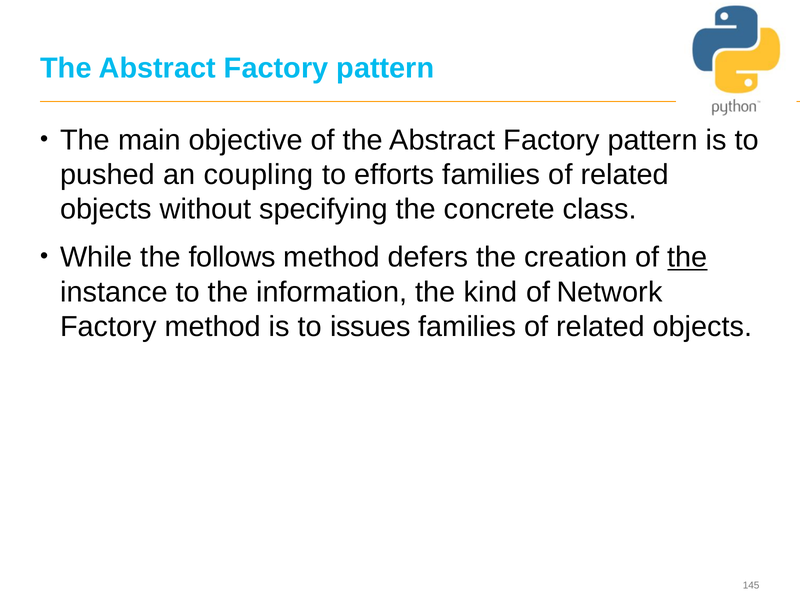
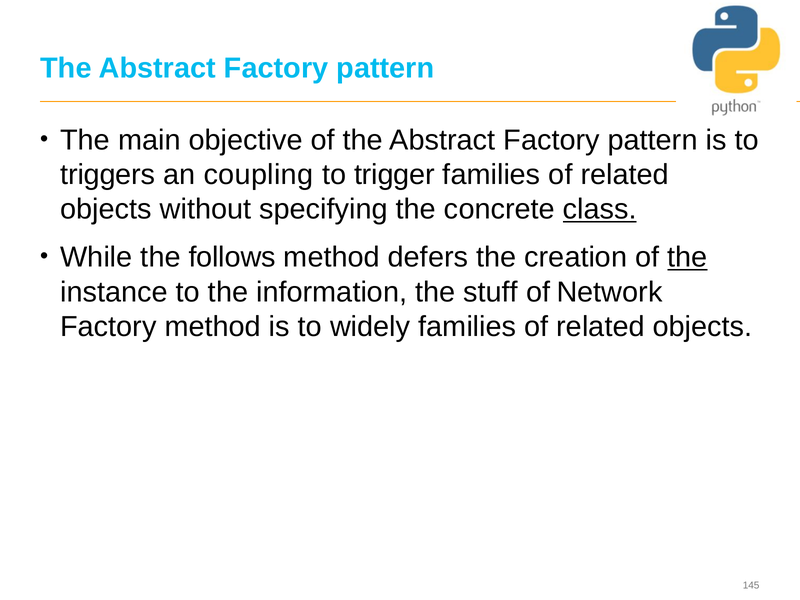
pushed: pushed -> triggers
efforts: efforts -> trigger
class underline: none -> present
kind: kind -> stuff
issues: issues -> widely
